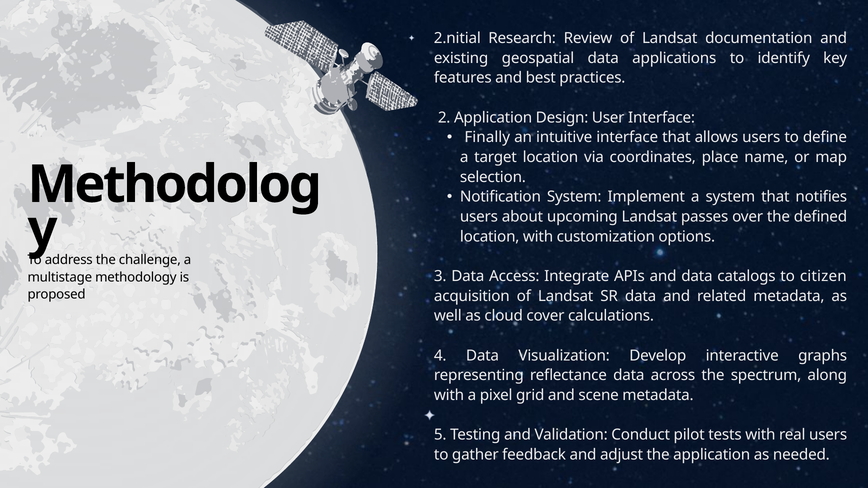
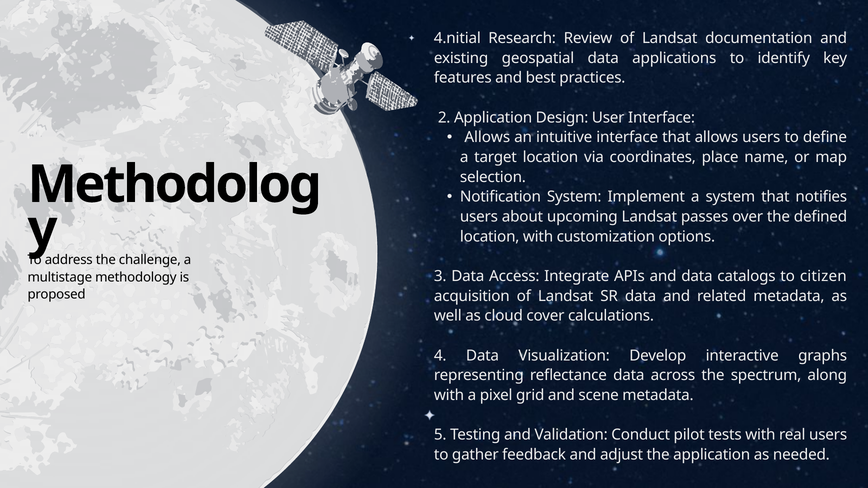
2.nitial: 2.nitial -> 4.nitial
Finally at (487, 137): Finally -> Allows
